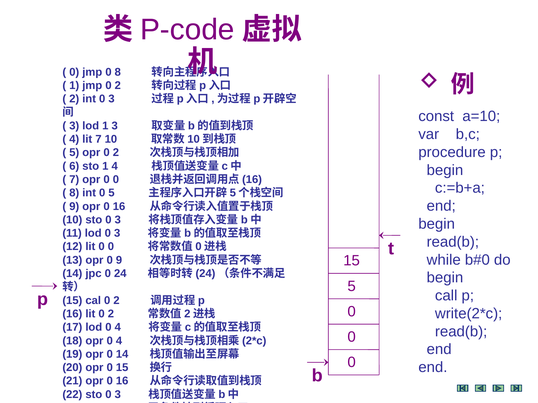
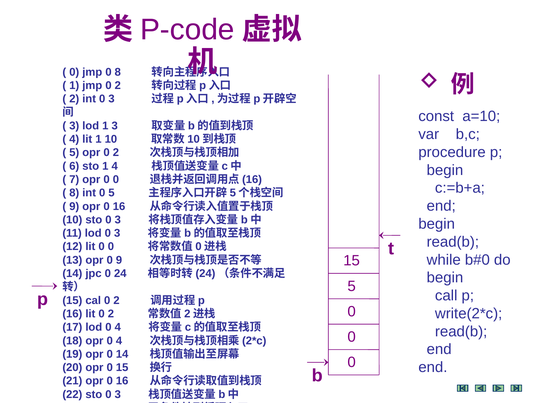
lit 7: 7 -> 1
